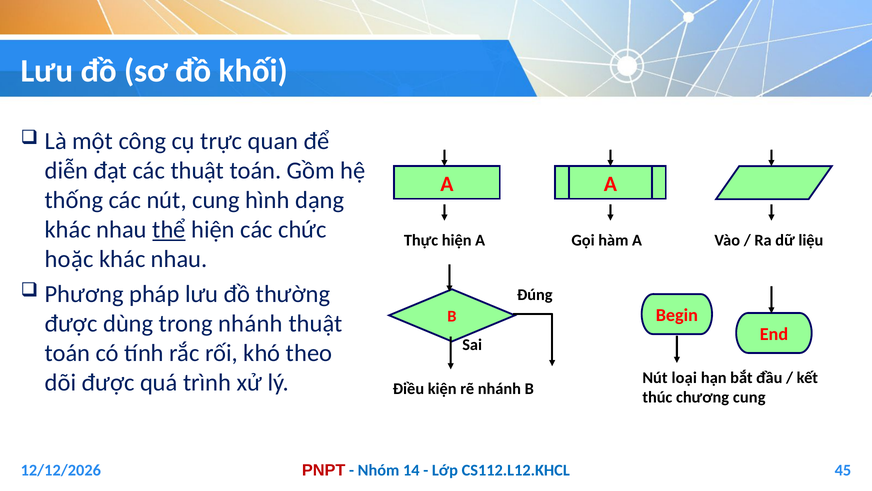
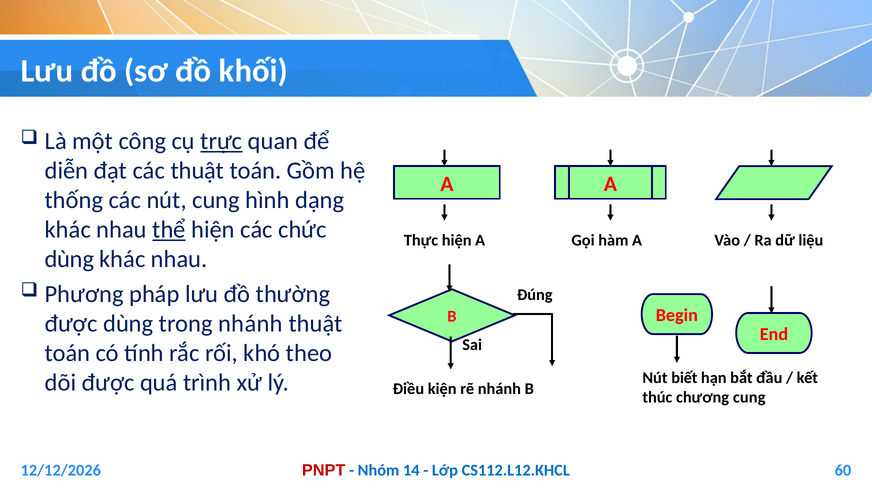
trực underline: none -> present
hoặc at (69, 259): hoặc -> dùng
loại: loại -> biết
45: 45 -> 60
